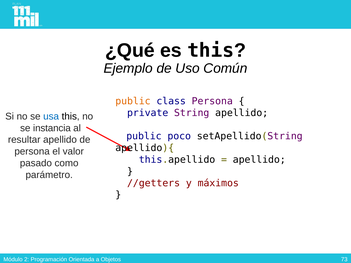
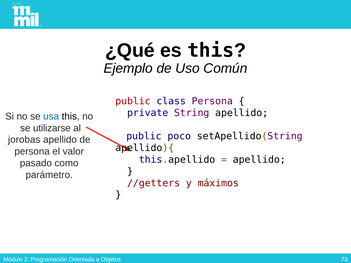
public at (133, 101) colour: orange -> red
instancia: instancia -> utilizarse
resultar: resultar -> jorobas
